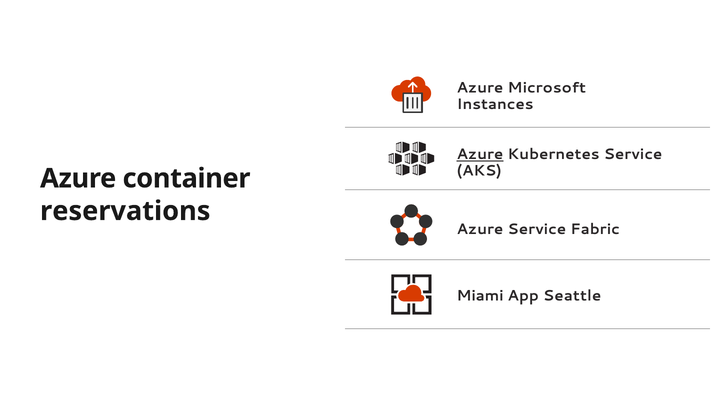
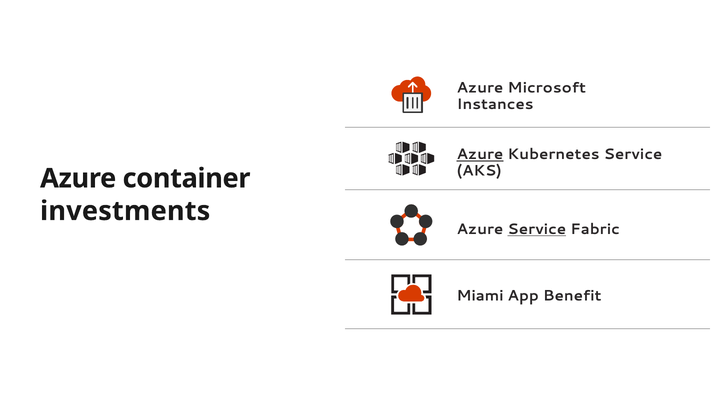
reservations: reservations -> investments
Service at (537, 229) underline: none -> present
Seattle: Seattle -> Benefit
